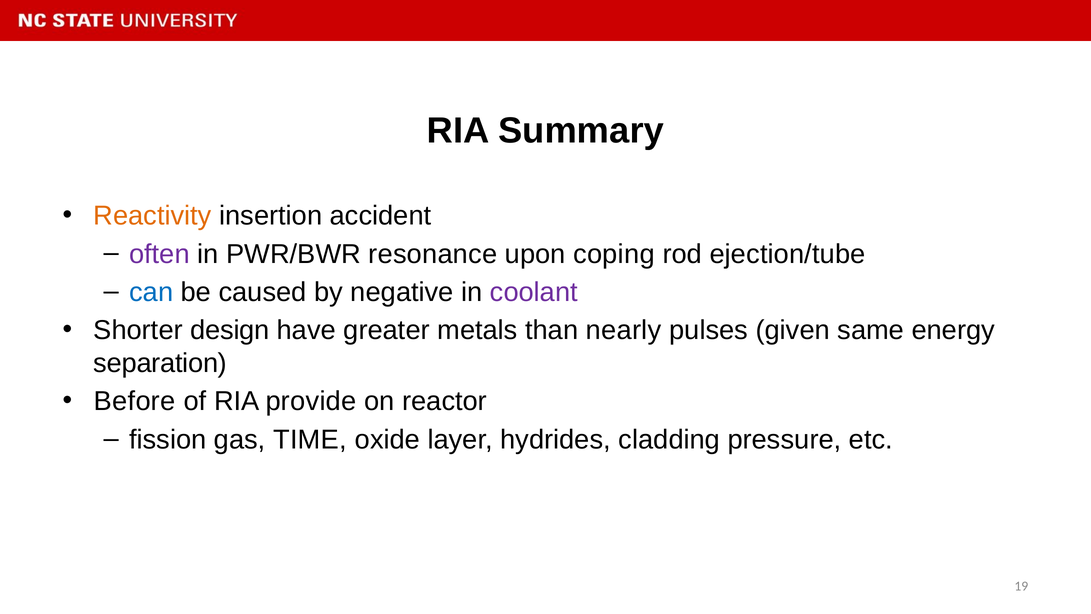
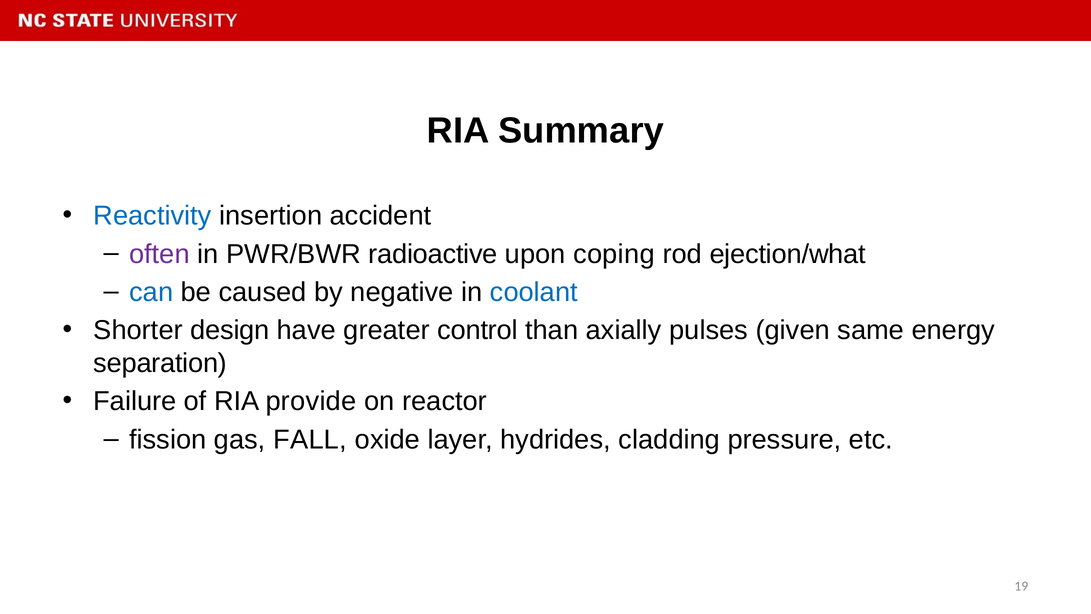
Reactivity colour: orange -> blue
resonance: resonance -> radioactive
ejection/tube: ejection/tube -> ejection/what
coolant colour: purple -> blue
metals: metals -> control
nearly: nearly -> axially
Before: Before -> Failure
TIME: TIME -> FALL
